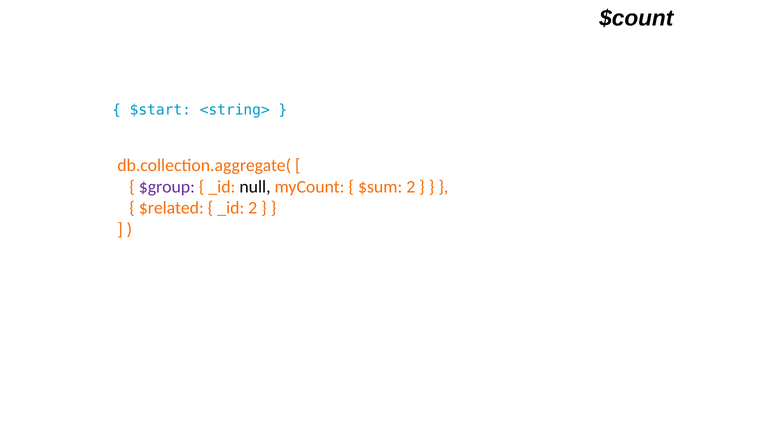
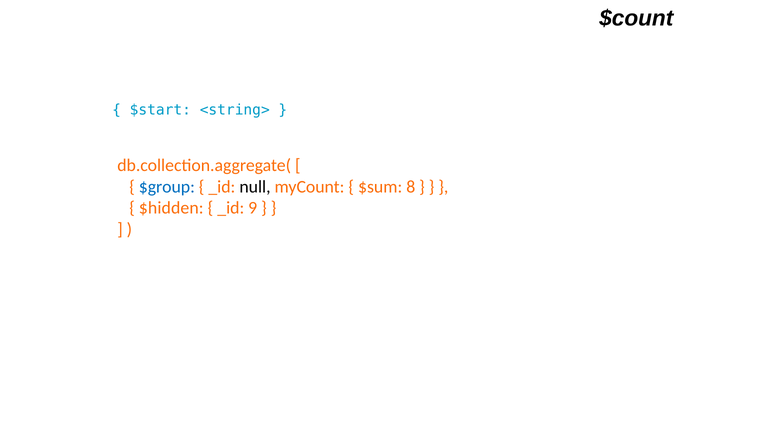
$group colour: purple -> blue
$sum 2: 2 -> 8
$related: $related -> $hidden
_id 2: 2 -> 9
